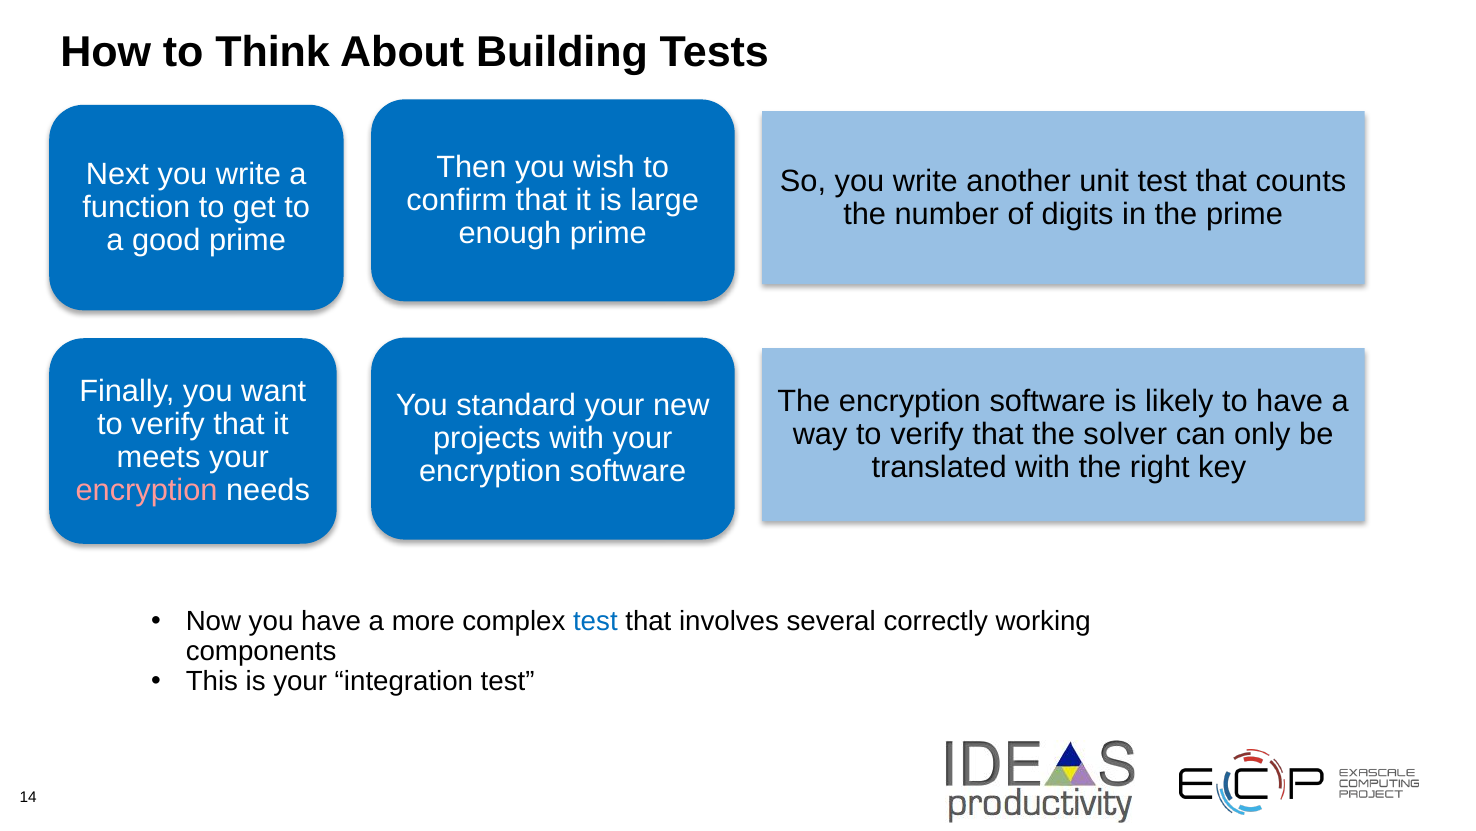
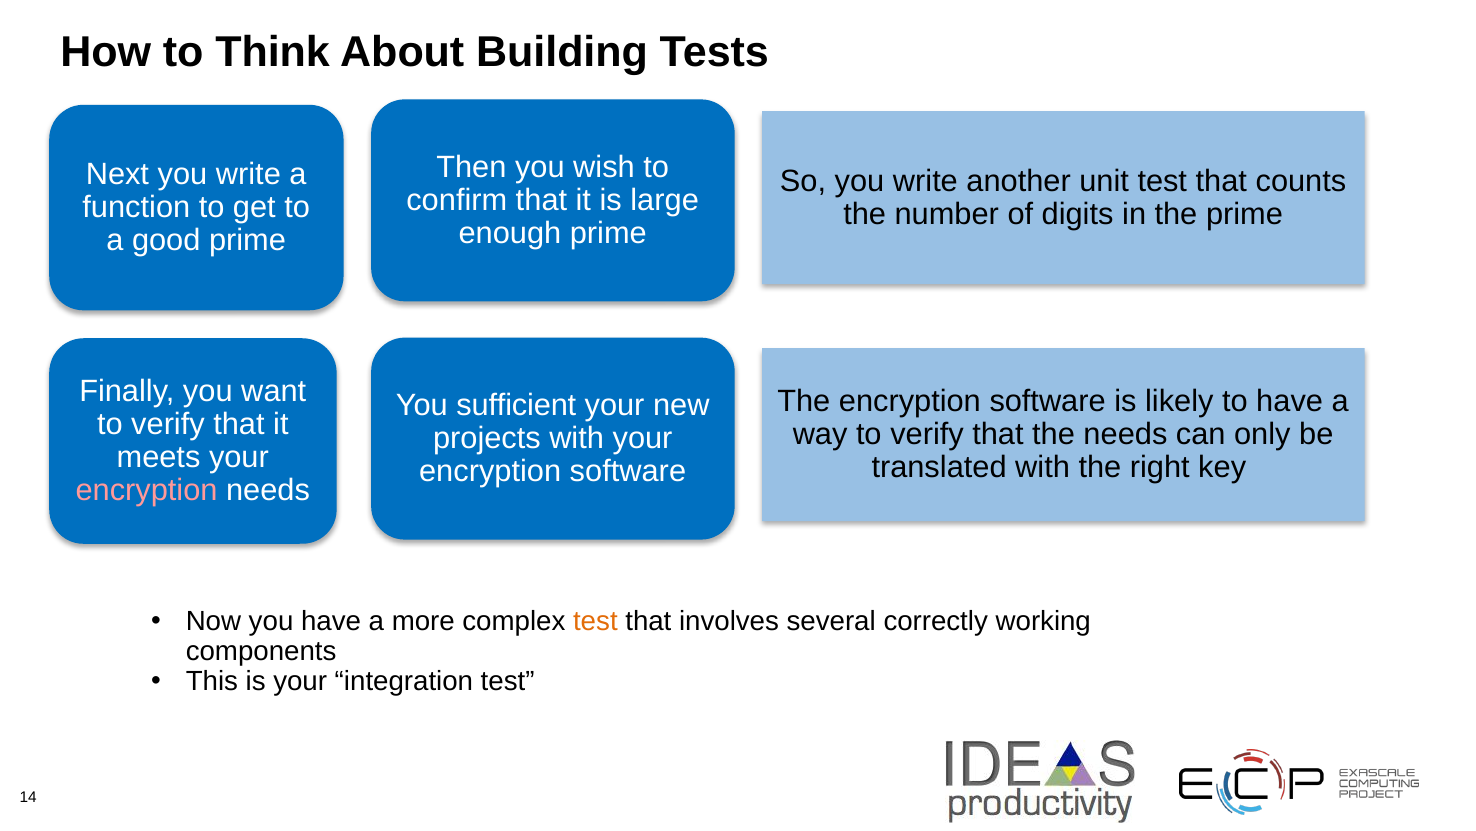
standard: standard -> sufficient
the solver: solver -> needs
test at (595, 621) colour: blue -> orange
